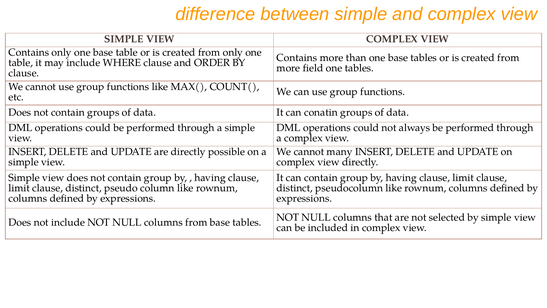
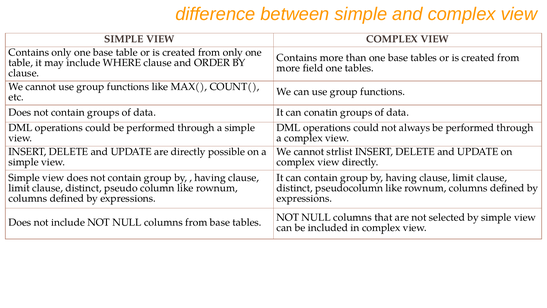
many: many -> strlist
